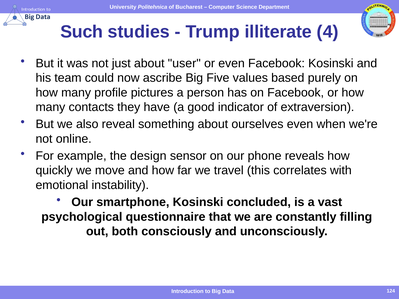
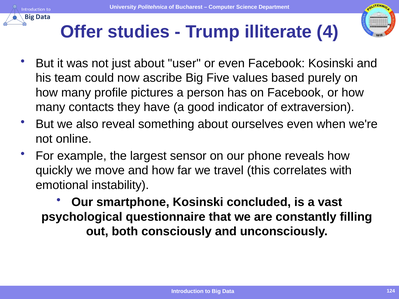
Such: Such -> Offer
design: design -> largest
